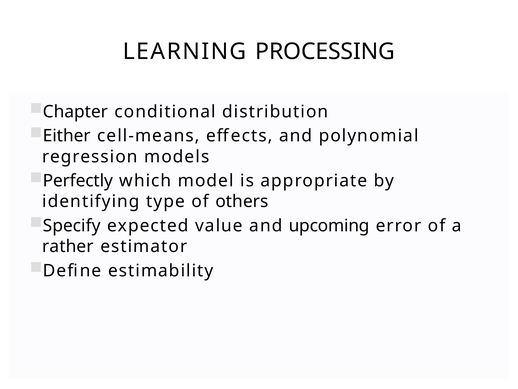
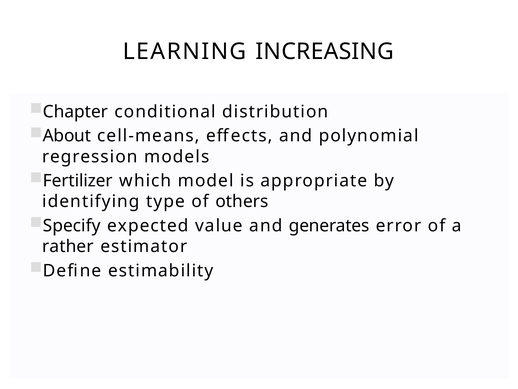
PROCESSING: PROCESSING -> INCREASING
Either: Either -> About
Perfectly: Perfectly -> Fertilizer
upcoming: upcoming -> generates
